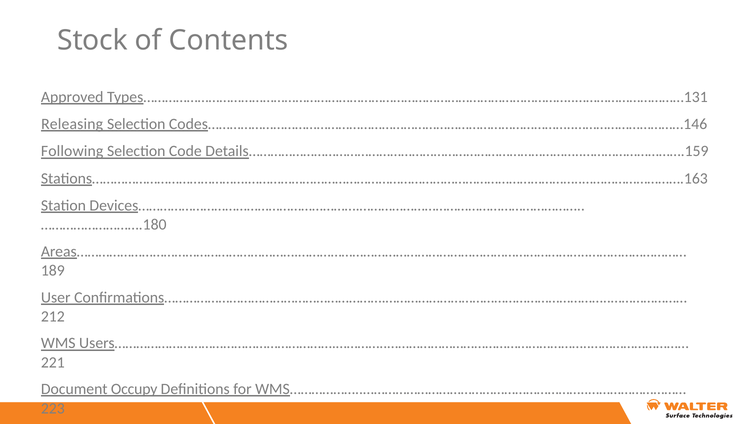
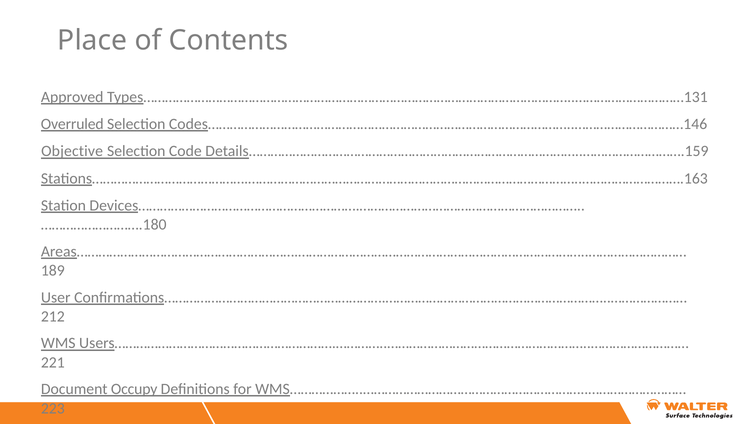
Stock: Stock -> Place
Releasing: Releasing -> Overruled
Following: Following -> Objective
